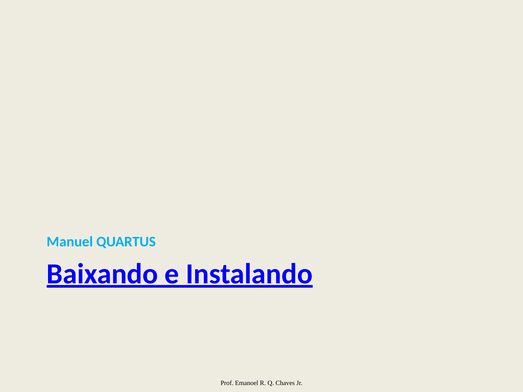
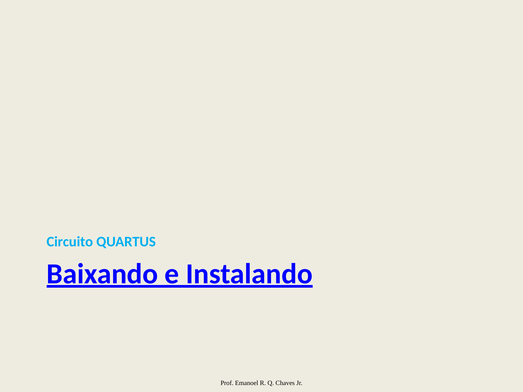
Manuel: Manuel -> Circuito
